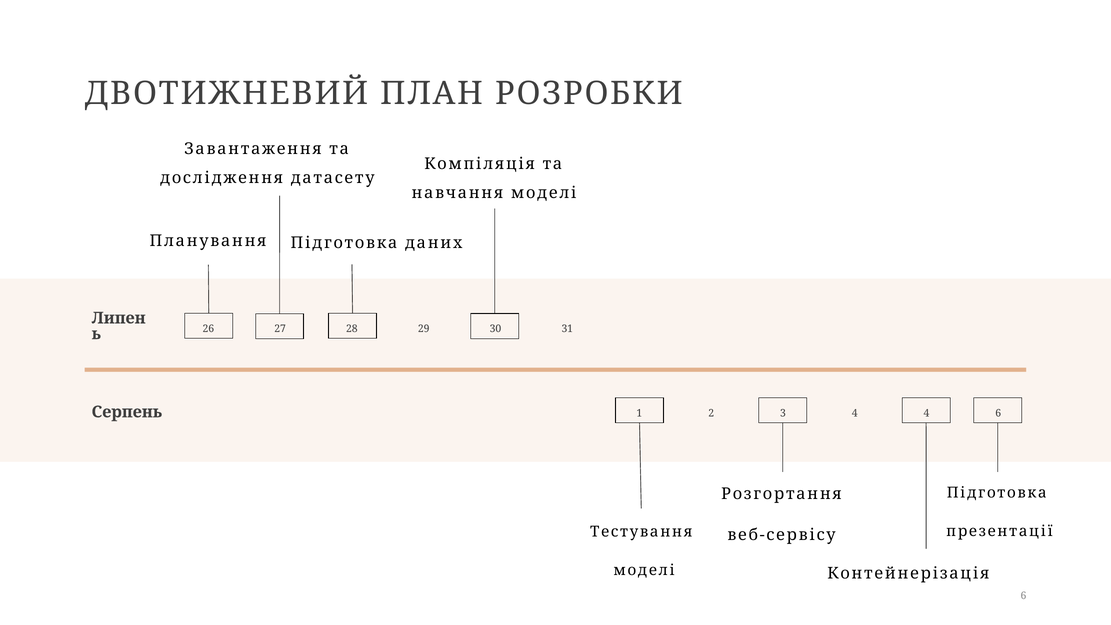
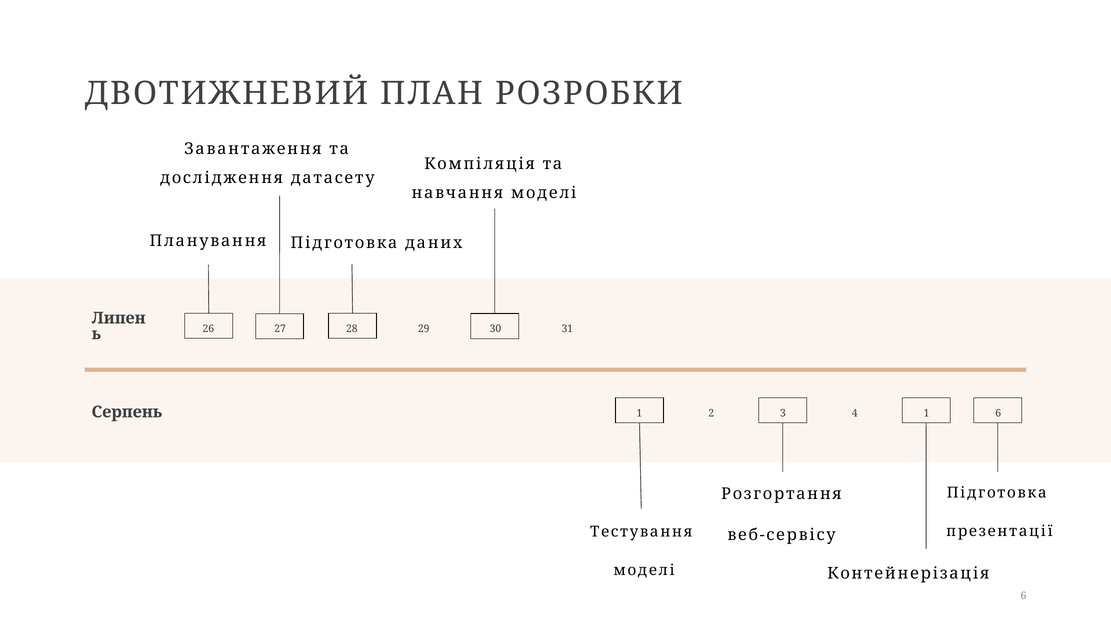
4 4: 4 -> 1
